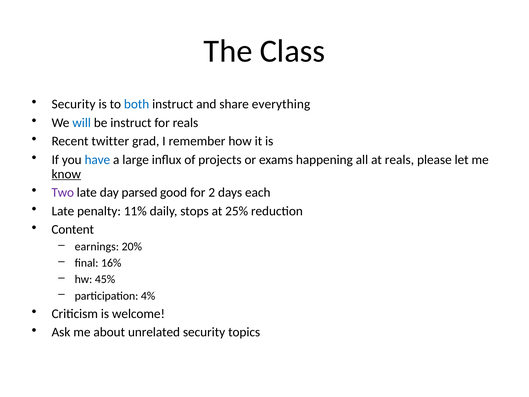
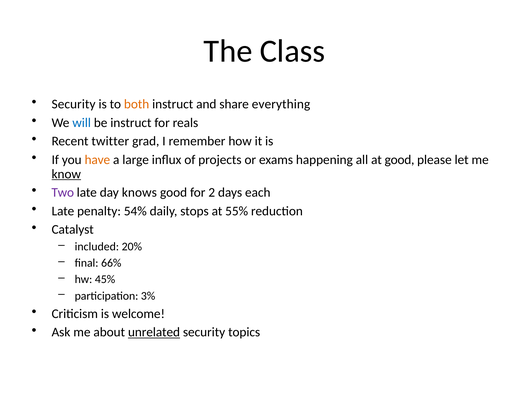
both colour: blue -> orange
have colour: blue -> orange
at reals: reals -> good
parsed: parsed -> knows
11%: 11% -> 54%
25%: 25% -> 55%
Content: Content -> Catalyst
earnings: earnings -> included
16%: 16% -> 66%
4%: 4% -> 3%
unrelated underline: none -> present
